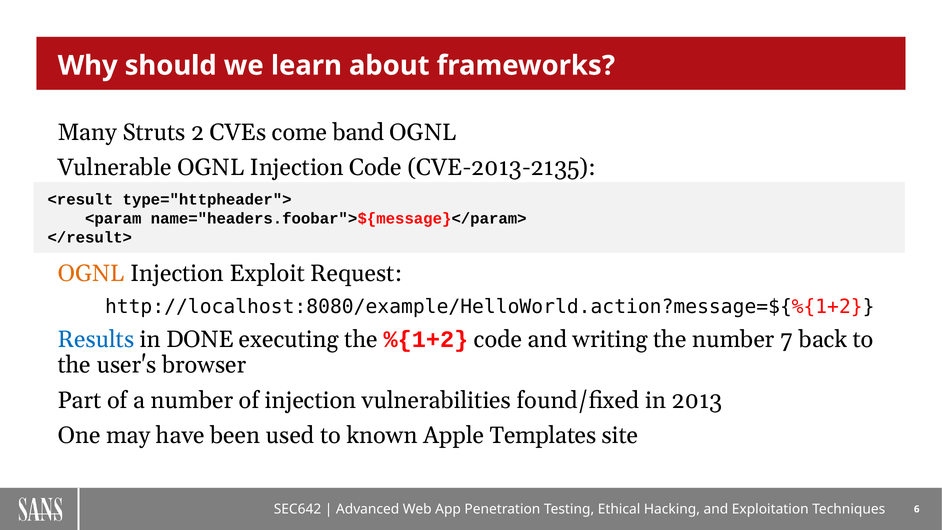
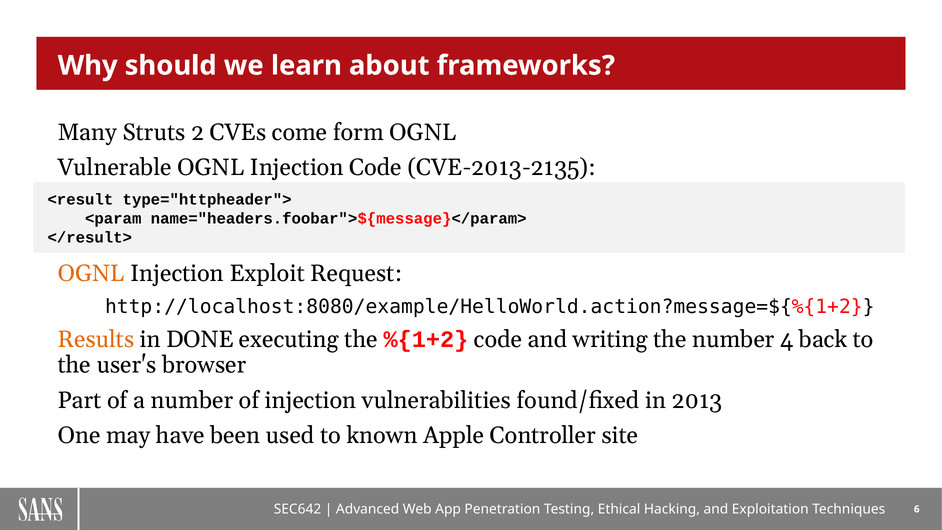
band: band -> form
Results colour: blue -> orange
7: 7 -> 4
Templates: Templates -> Controller
